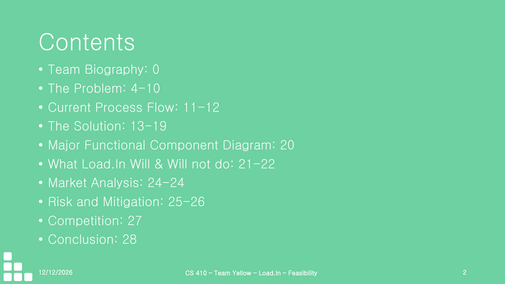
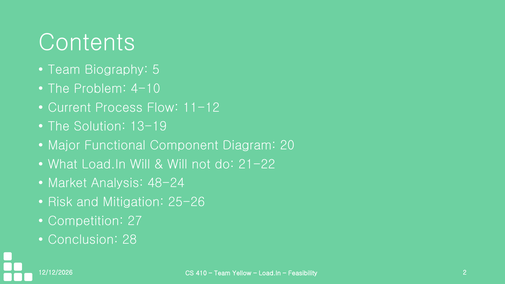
0: 0 -> 5
24-24: 24-24 -> 48-24
